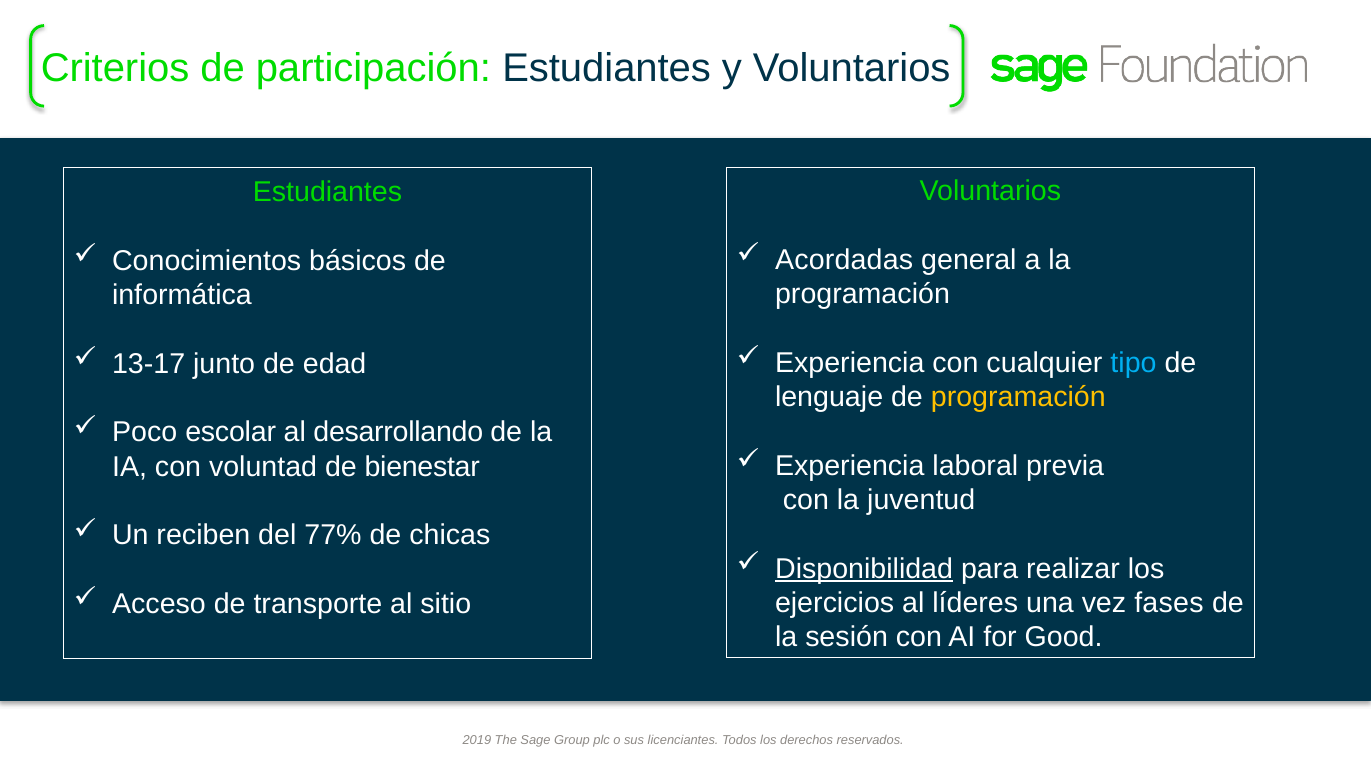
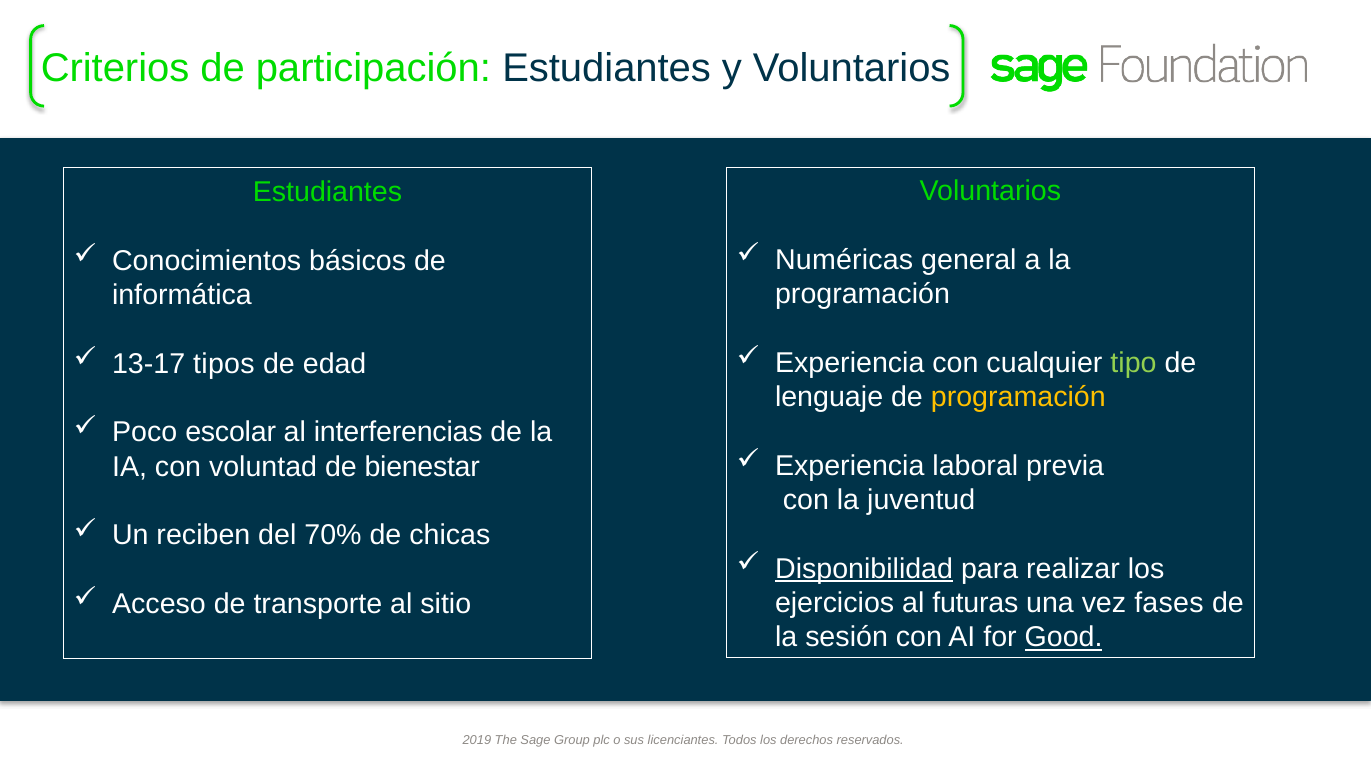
Acordadas: Acordadas -> Numéricas
tipo colour: light blue -> light green
junto: junto -> tipos
desarrollando: desarrollando -> interferencias
77%: 77% -> 70%
líderes: líderes -> futuras
Good underline: none -> present
